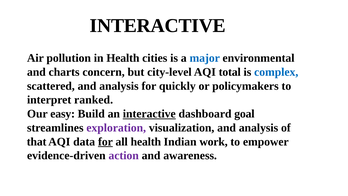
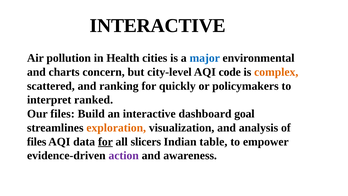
total: total -> code
complex colour: blue -> orange
scattered and analysis: analysis -> ranking
Our easy: easy -> files
interactive at (149, 114) underline: present -> none
exploration colour: purple -> orange
that at (37, 142): that -> files
all health: health -> slicers
work: work -> table
